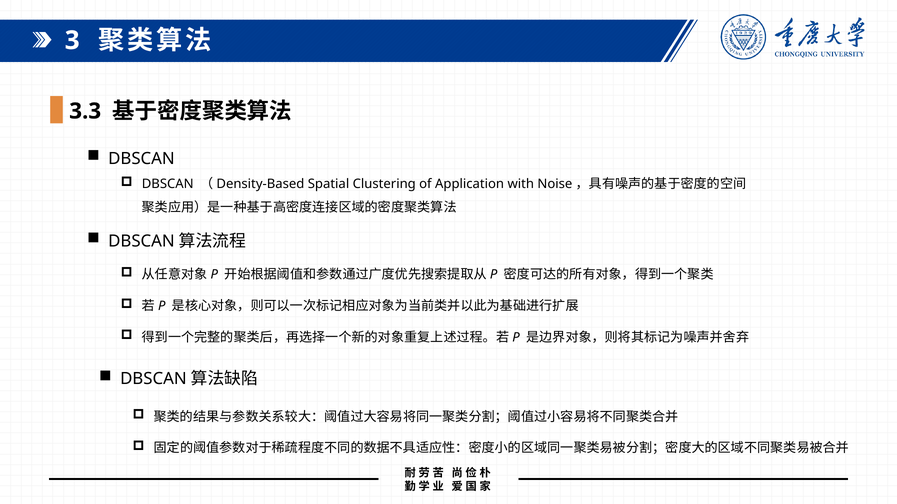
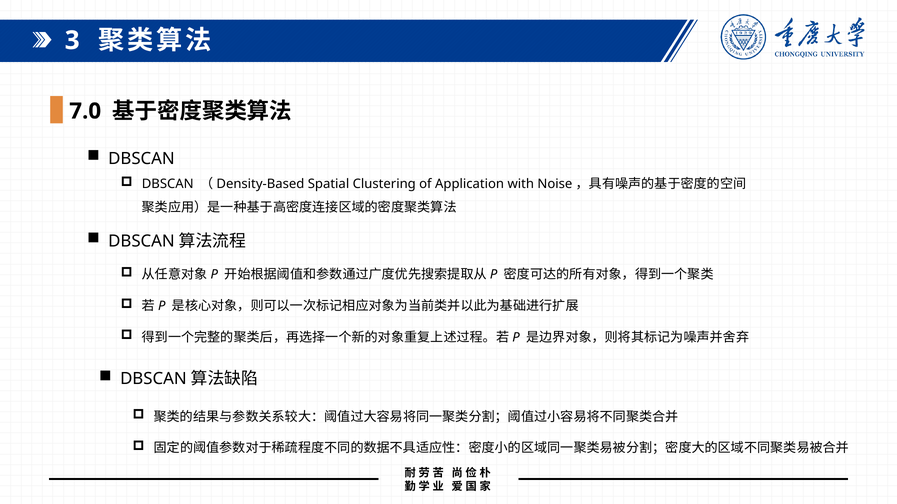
3.3: 3.3 -> 7.0
